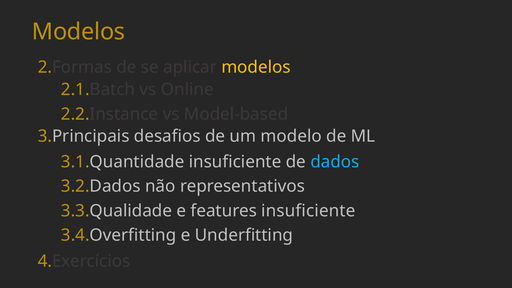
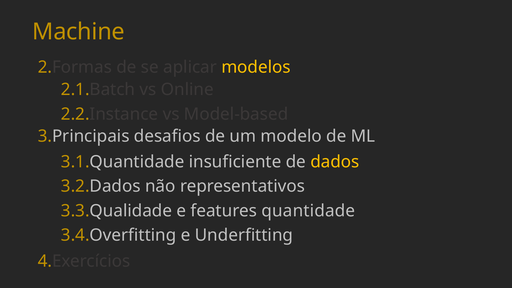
Modelos at (79, 32): Modelos -> Machine
dados colour: light blue -> yellow
features insuficiente: insuficiente -> quantidade
